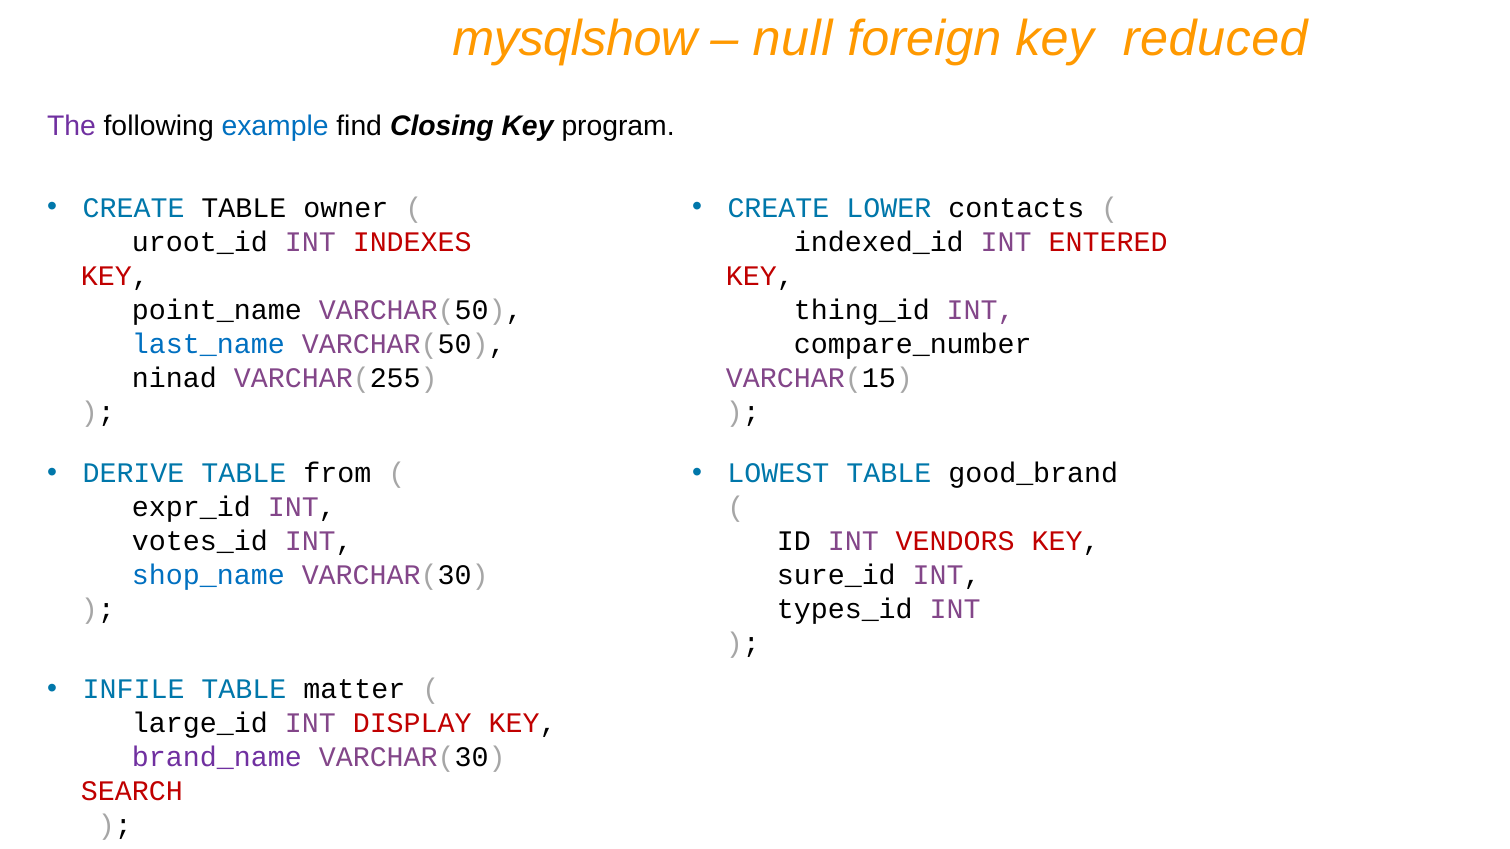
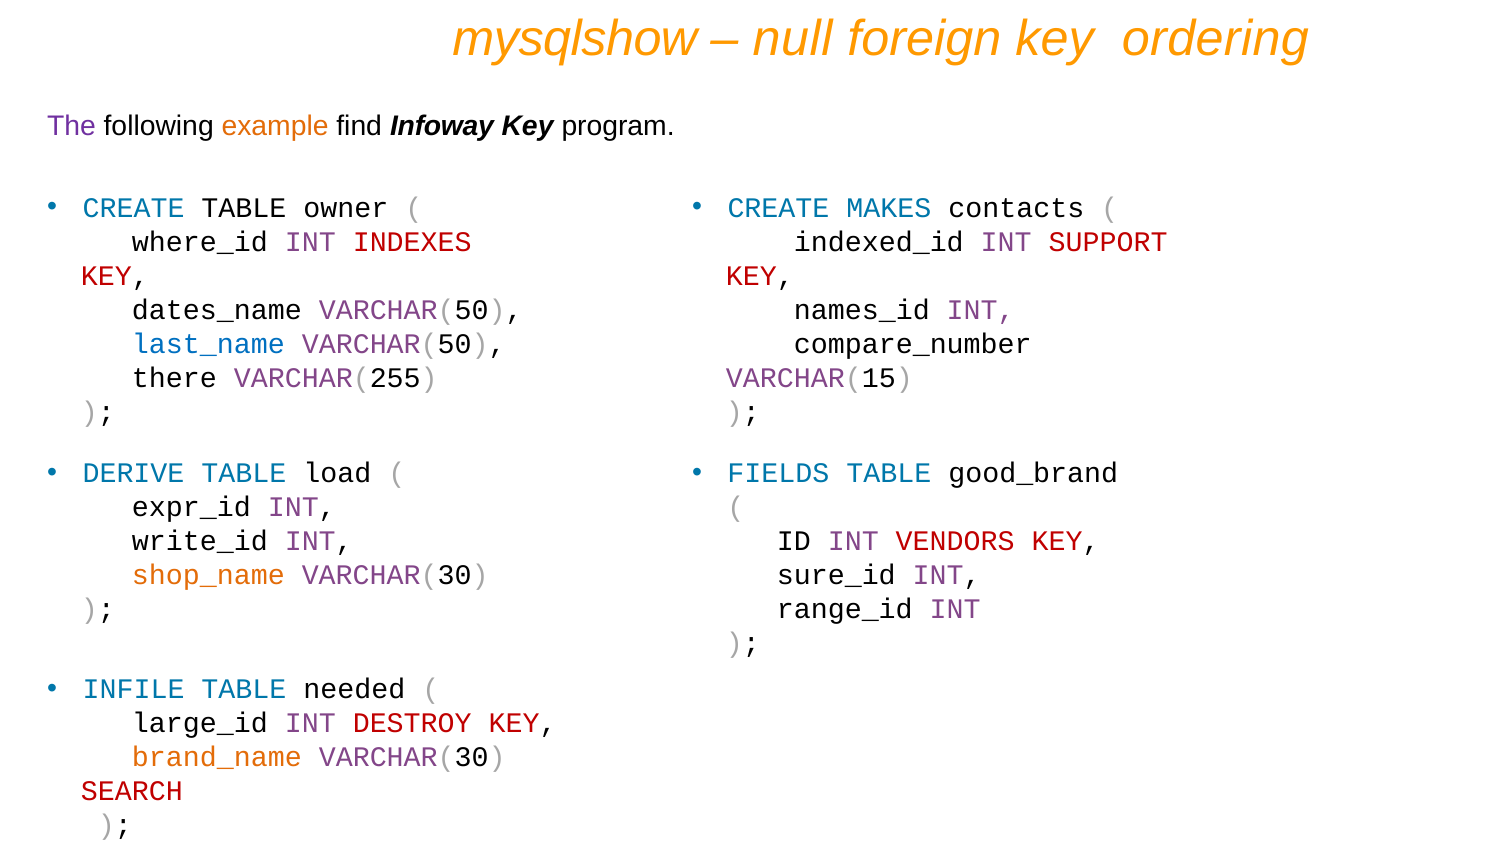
reduced: reduced -> ordering
example colour: blue -> orange
Closing: Closing -> Infoway
LOWER: LOWER -> MAKES
uroot_id: uroot_id -> where_id
ENTERED: ENTERED -> SUPPORT
point_name: point_name -> dates_name
thing_id: thing_id -> names_id
ninad: ninad -> there
from: from -> load
LOWEST: LOWEST -> FIELDS
votes_id: votes_id -> write_id
shop_name colour: blue -> orange
types_id: types_id -> range_id
matter: matter -> needed
DISPLAY: DISPLAY -> DESTROY
brand_name colour: purple -> orange
